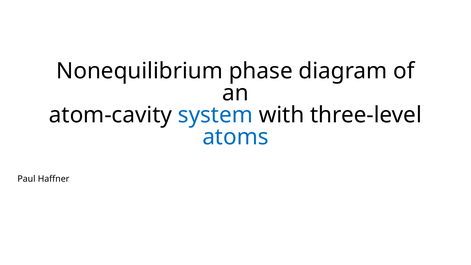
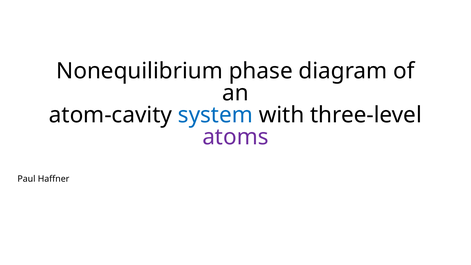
atoms colour: blue -> purple
